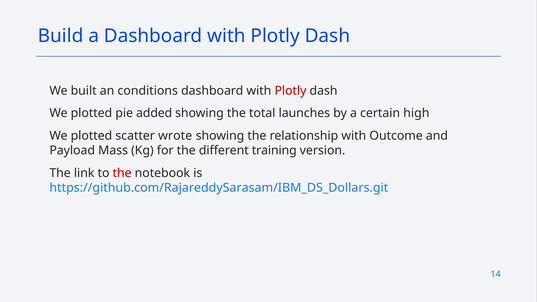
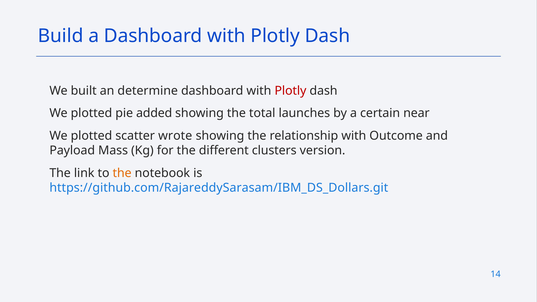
conditions: conditions -> determine
high: high -> near
training: training -> clusters
the at (122, 173) colour: red -> orange
